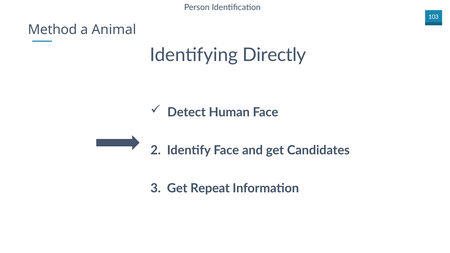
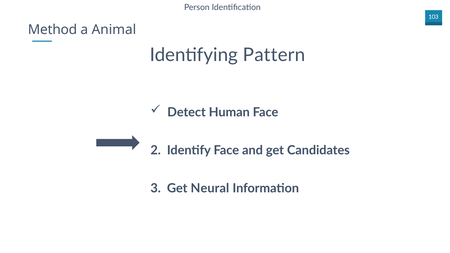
Directly: Directly -> Pattern
Repeat: Repeat -> Neural
